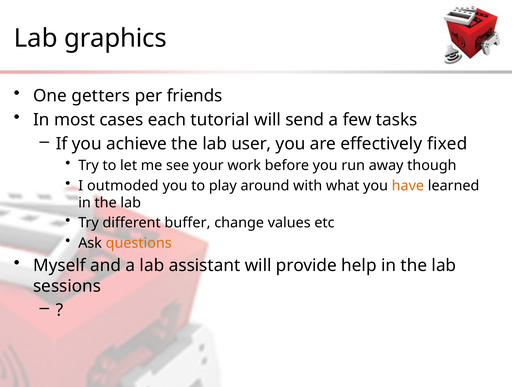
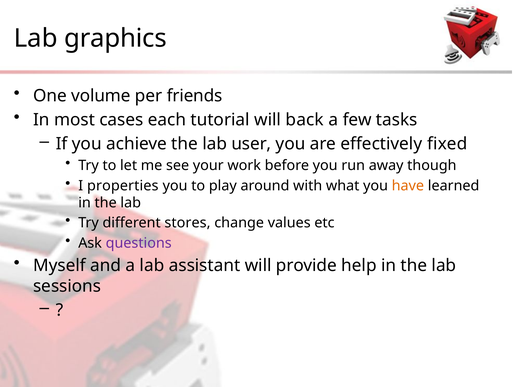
getters: getters -> volume
send: send -> back
outmoded: outmoded -> properties
buffer: buffer -> stores
questions colour: orange -> purple
